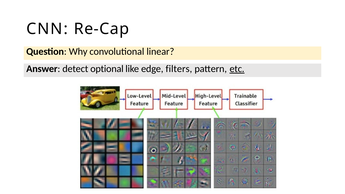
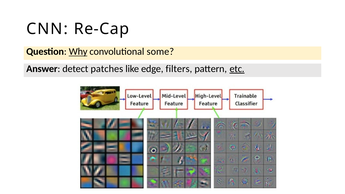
Why underline: none -> present
linear: linear -> some
optional: optional -> patches
